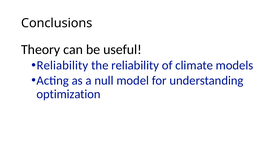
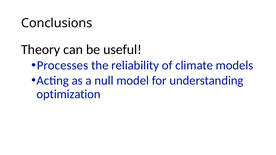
Reliability at (62, 65): Reliability -> Processes
